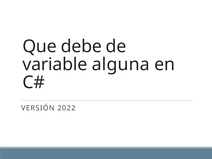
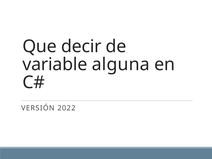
debe: debe -> decir
